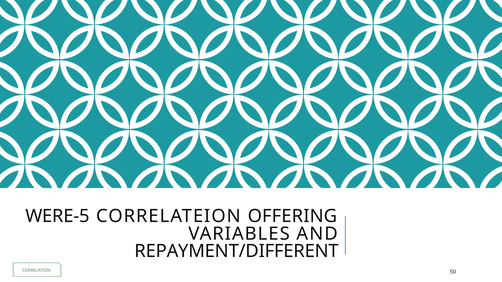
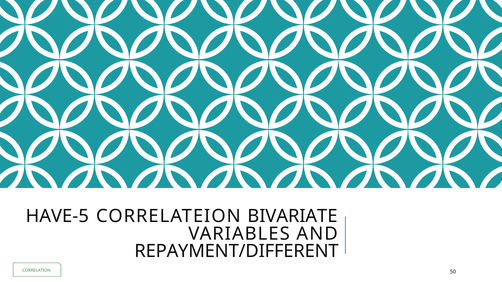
WERE-5: WERE-5 -> HAVE-5
OFFERING: OFFERING -> BIVARIATE
